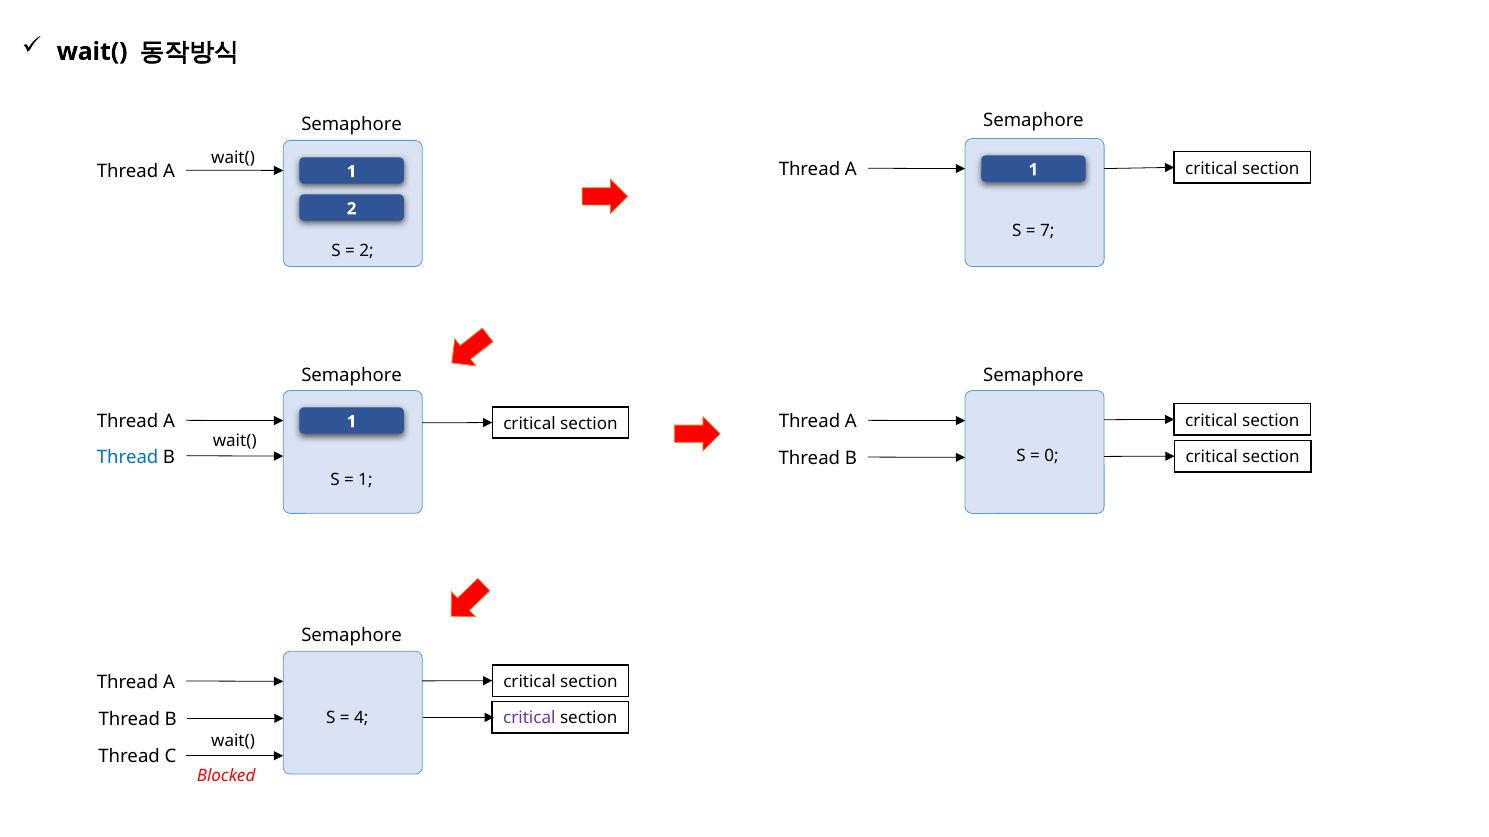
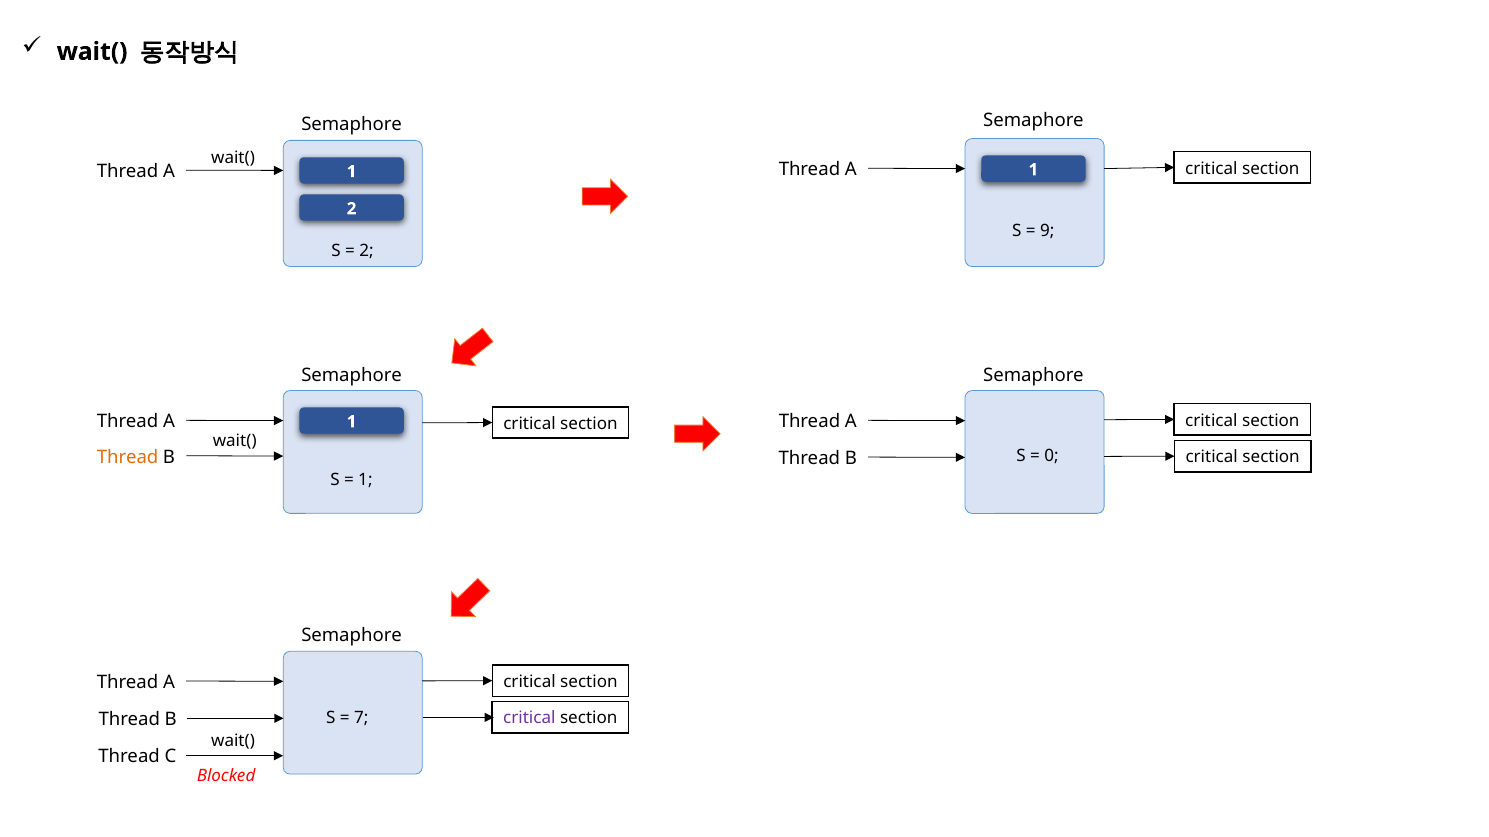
7: 7 -> 9
Thread at (128, 457) colour: blue -> orange
4: 4 -> 7
